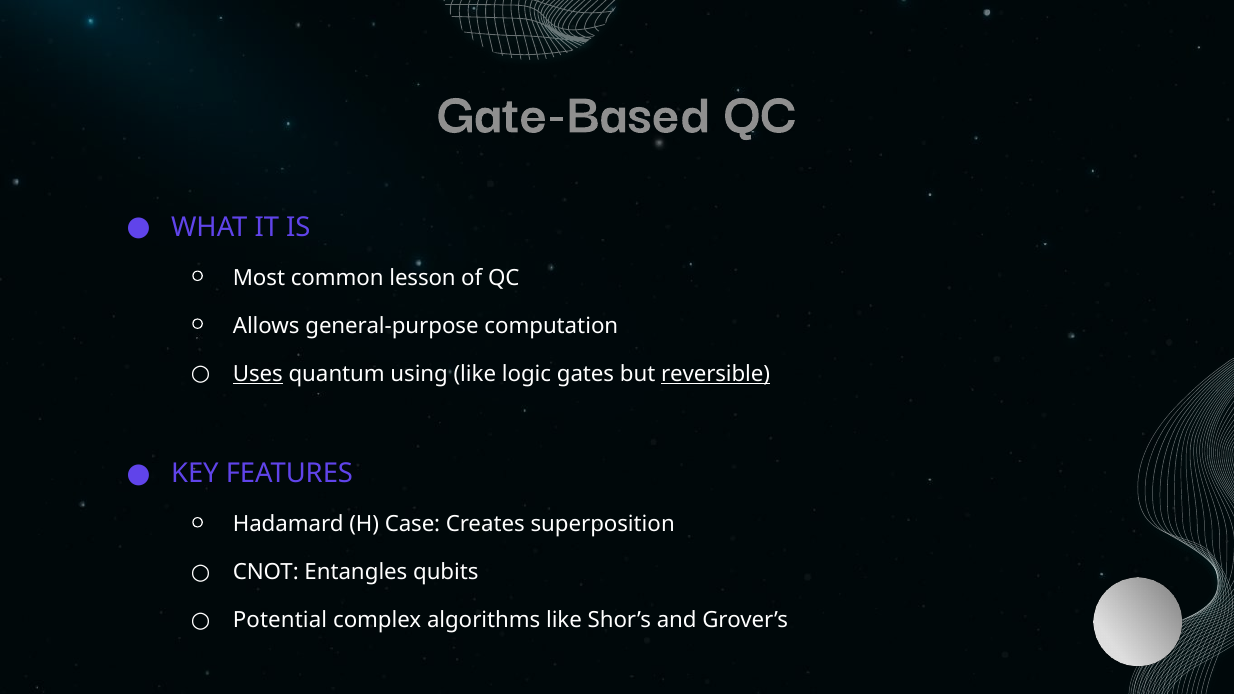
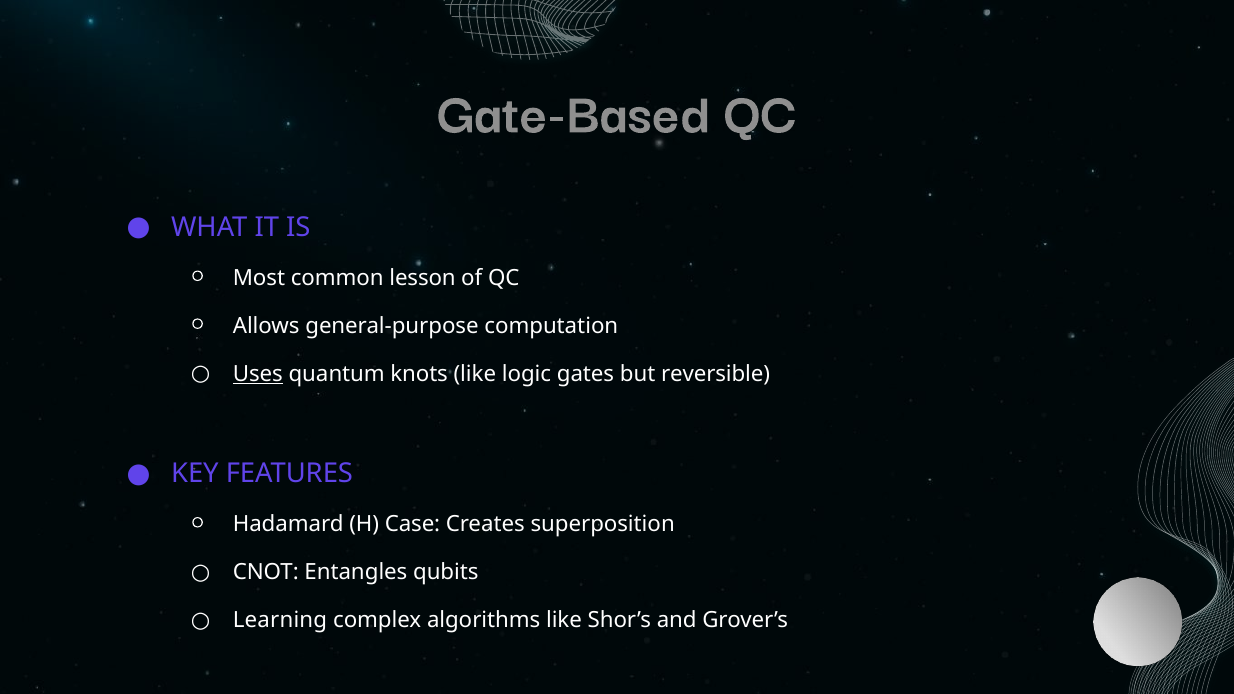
using: using -> knots
reversible underline: present -> none
Potential: Potential -> Learning
